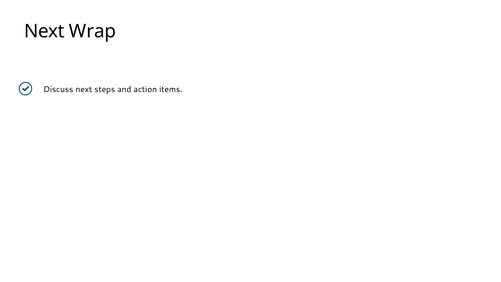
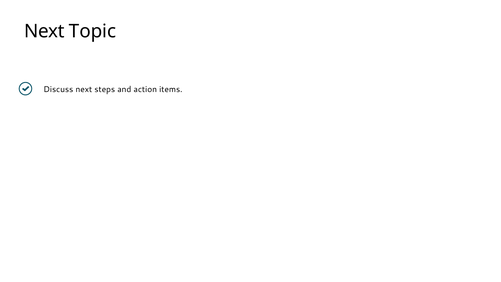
Wrap: Wrap -> Topic
